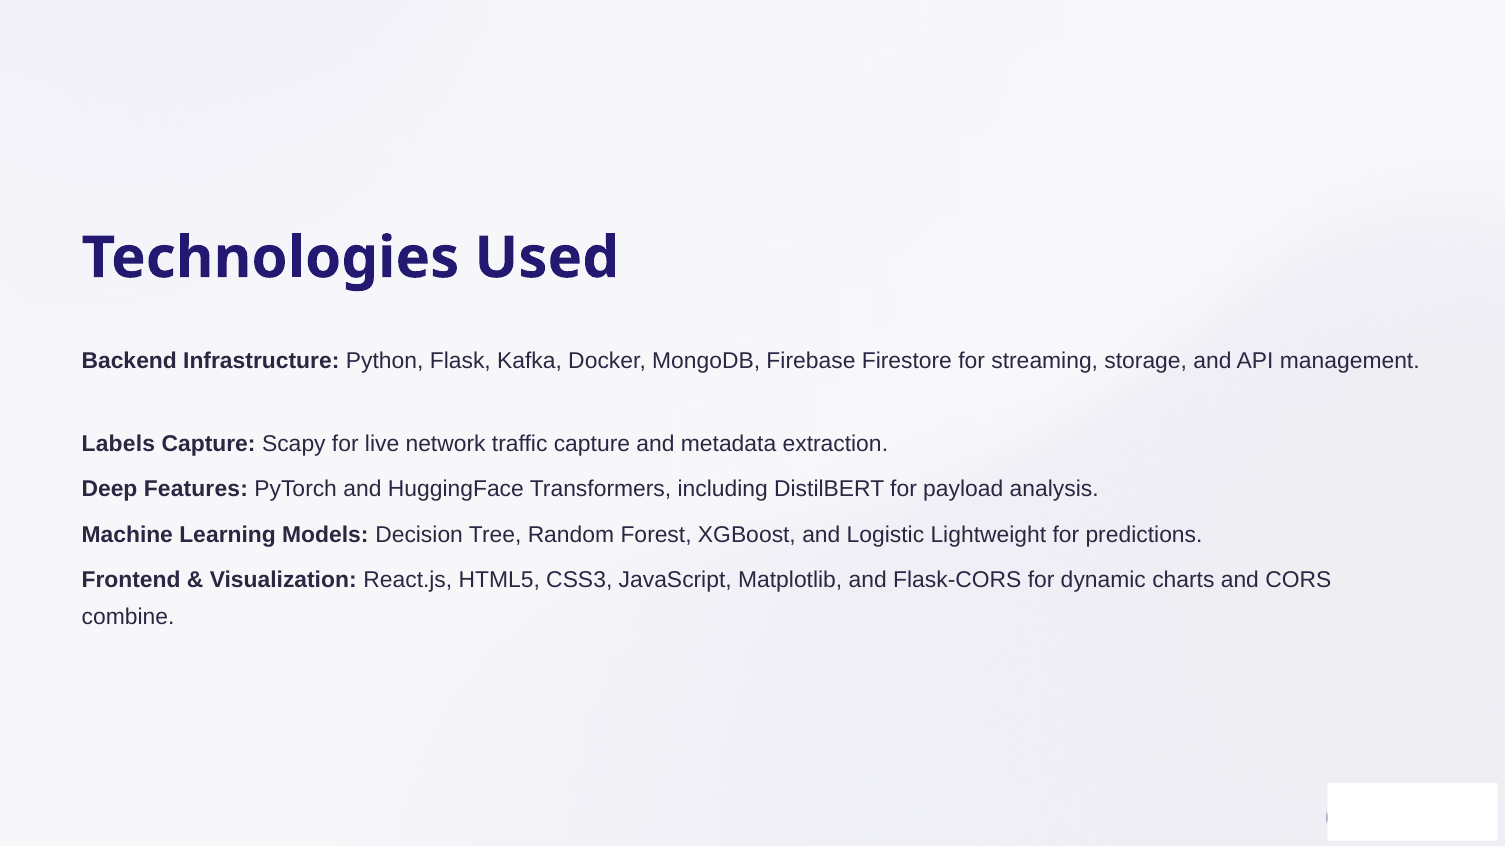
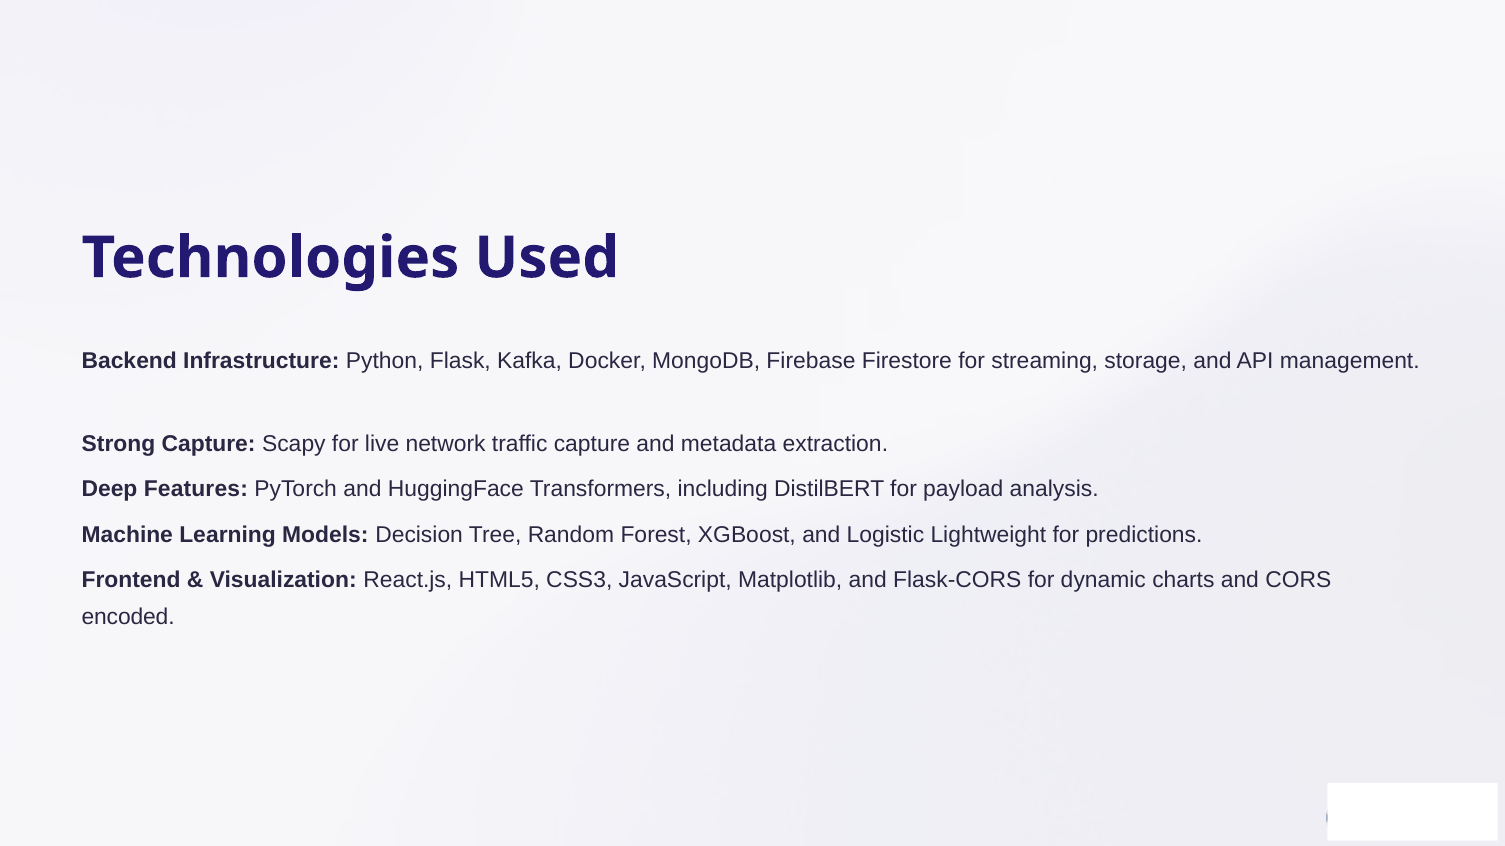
Labels: Labels -> Strong
combine: combine -> encoded
